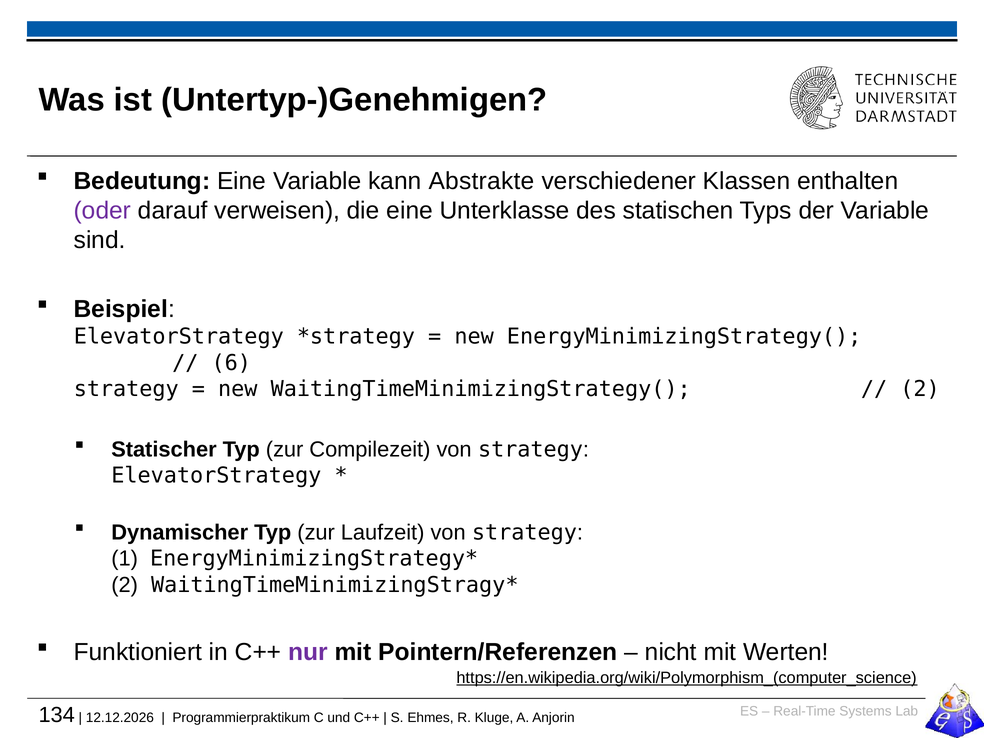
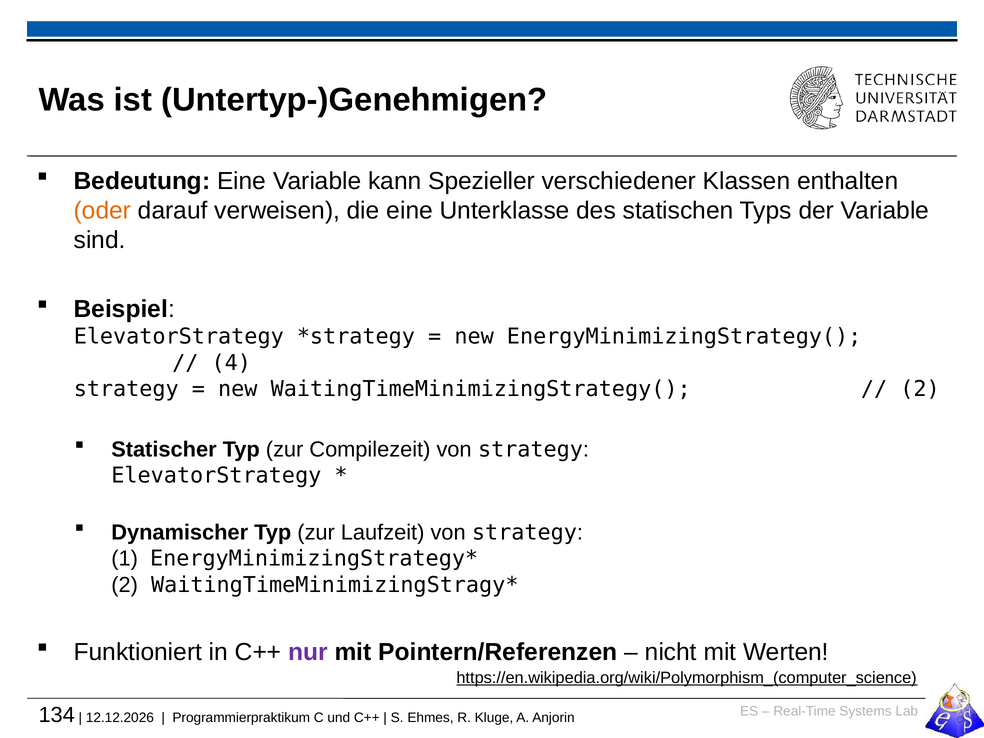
Abstrakte: Abstrakte -> Spezieller
oder colour: purple -> orange
6: 6 -> 4
